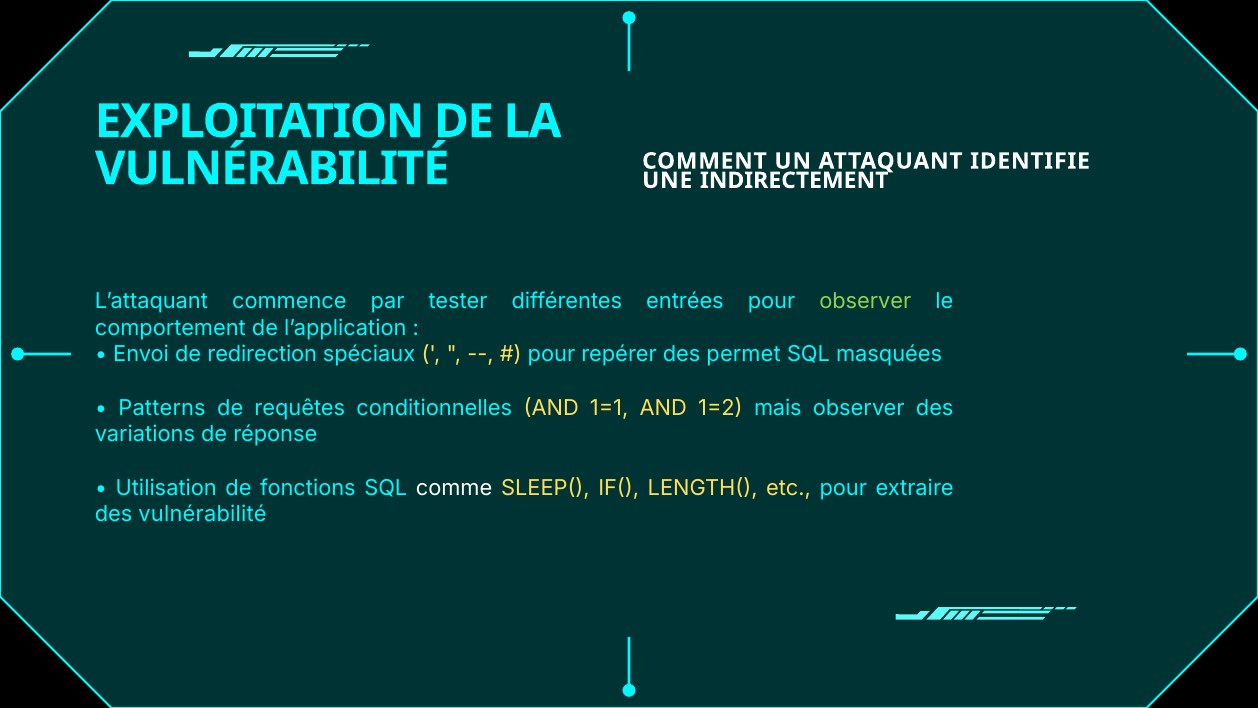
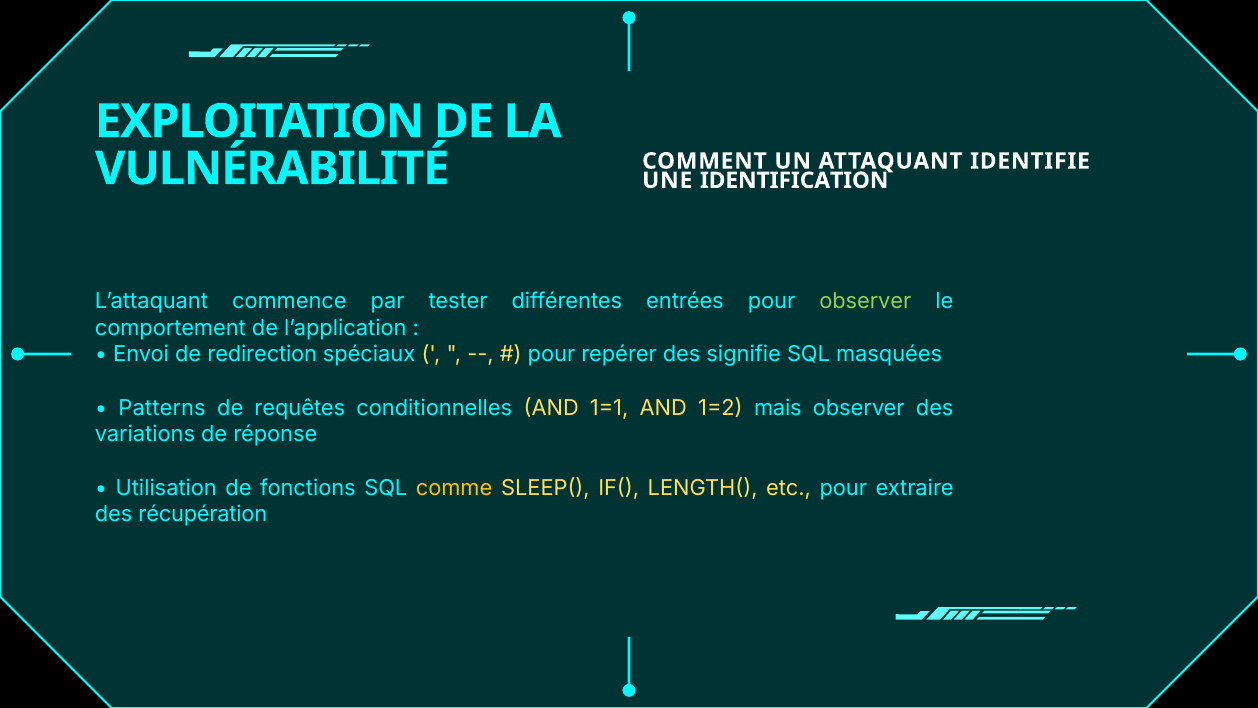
INDIRECTEMENT: INDIRECTEMENT -> IDENTIFICATION
permet: permet -> signifie
comme colour: white -> yellow
des vulnérabilité: vulnérabilité -> récupération
